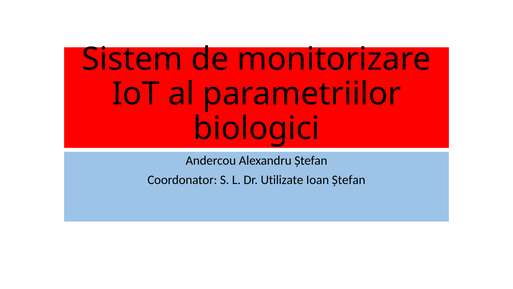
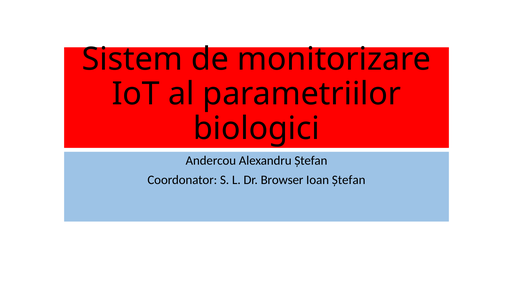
Utilizate: Utilizate -> Browser
